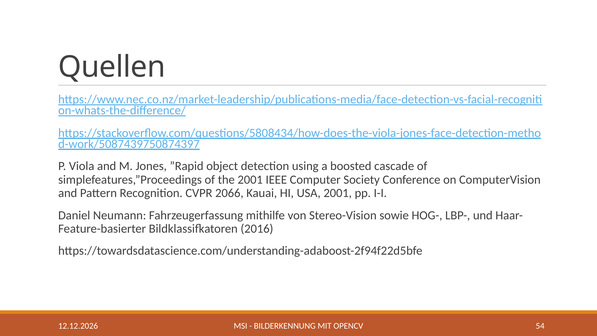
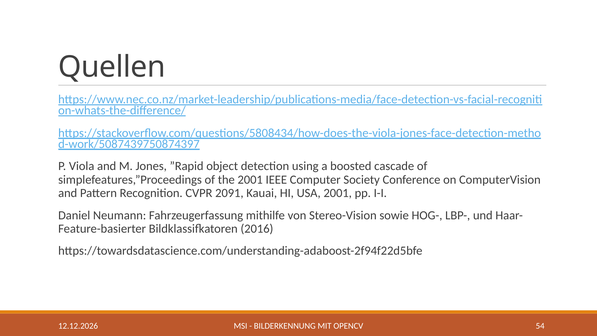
2066: 2066 -> 2091
